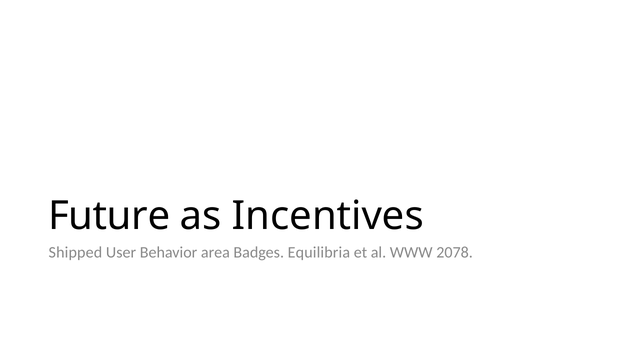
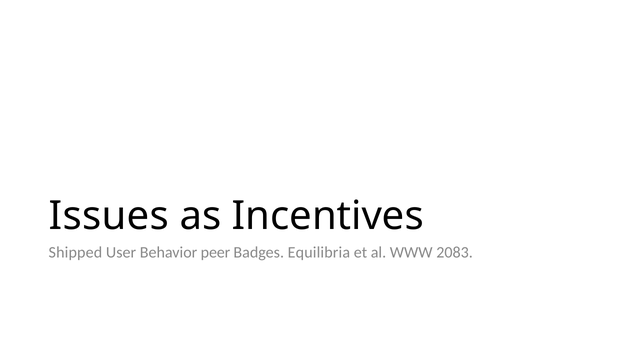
Future: Future -> Issues
area: area -> peer
2078: 2078 -> 2083
